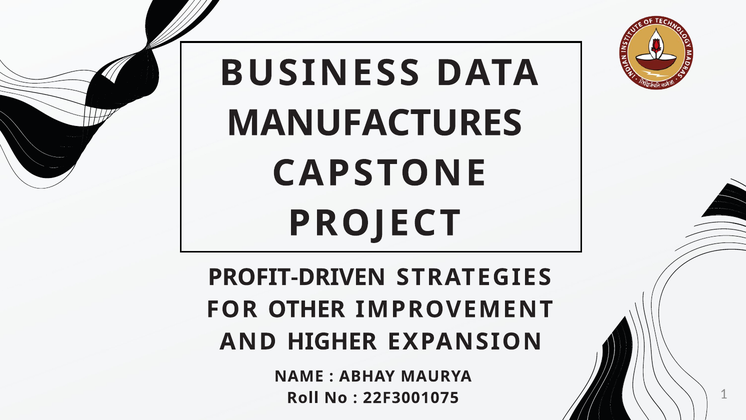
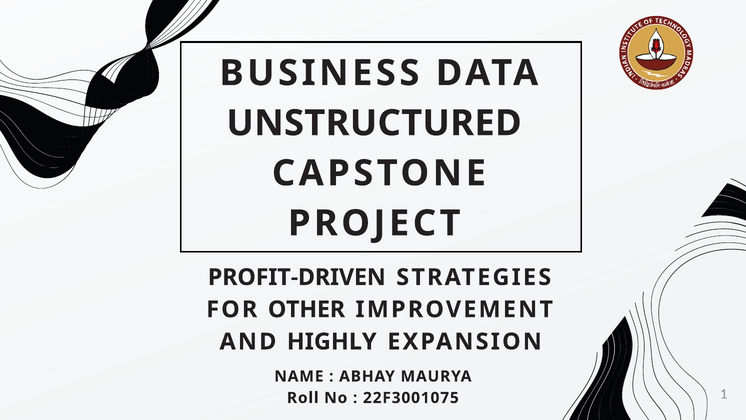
MANUFACTURES: MANUFACTURES -> UNSTRUCTURED
HIGHER: HIGHER -> HIGHLY
